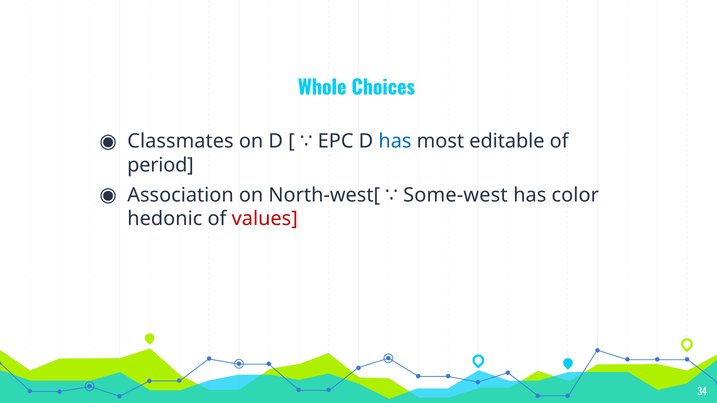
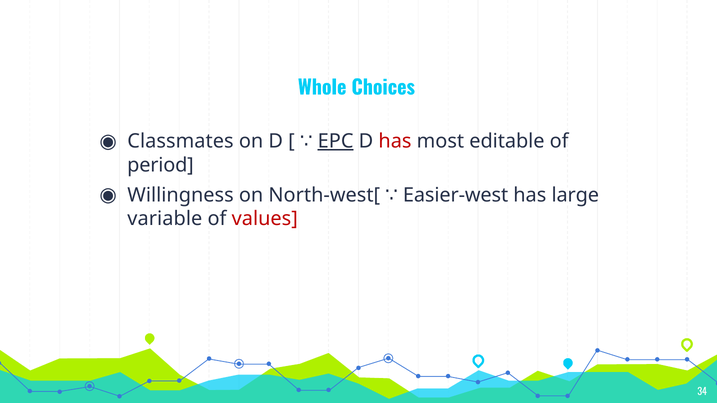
EPC underline: none -> present
has at (395, 141) colour: blue -> red
Association: Association -> Willingness
Some-west: Some-west -> Easier-west
color: color -> large
hedonic: hedonic -> variable
